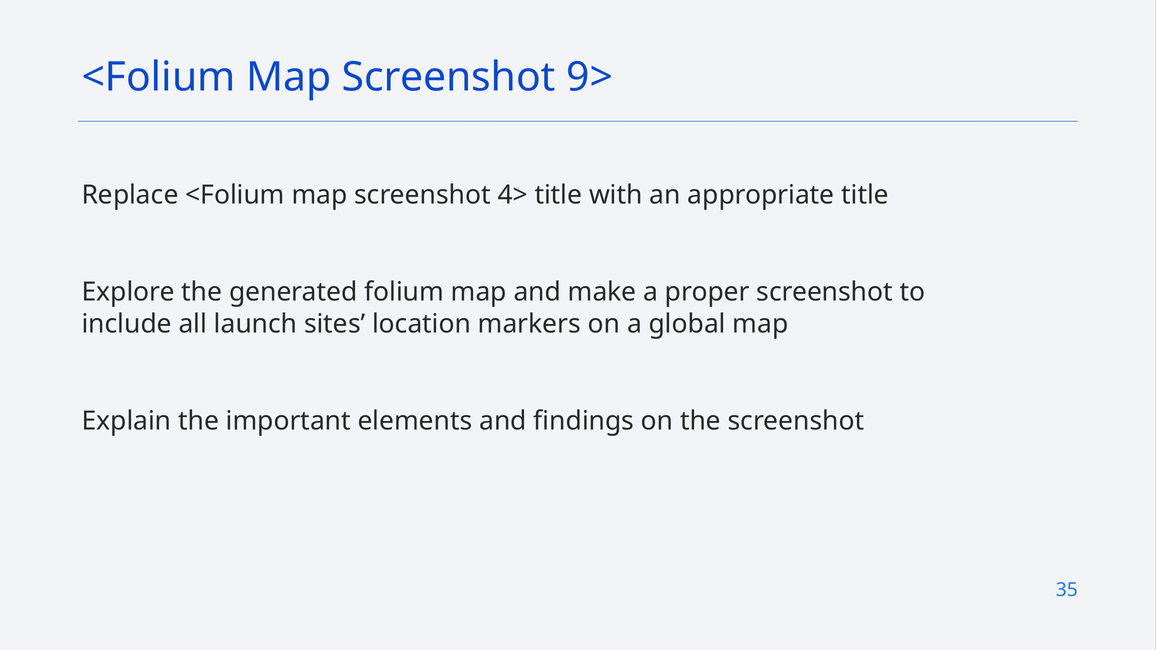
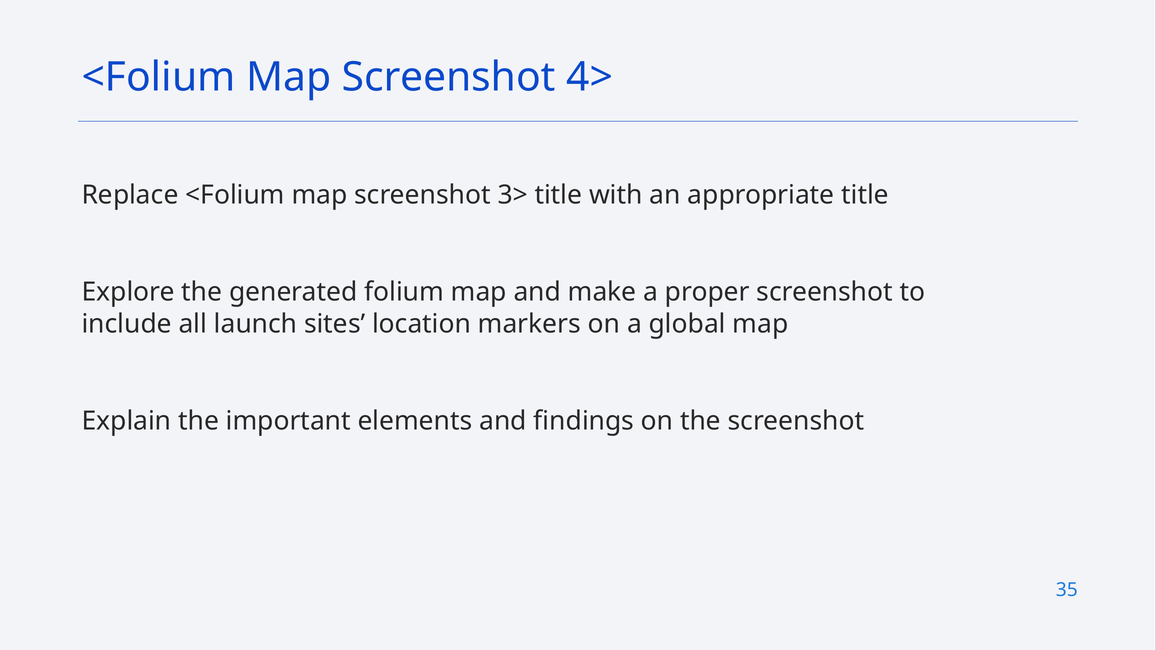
9>: 9> -> 4>
4>: 4> -> 3>
